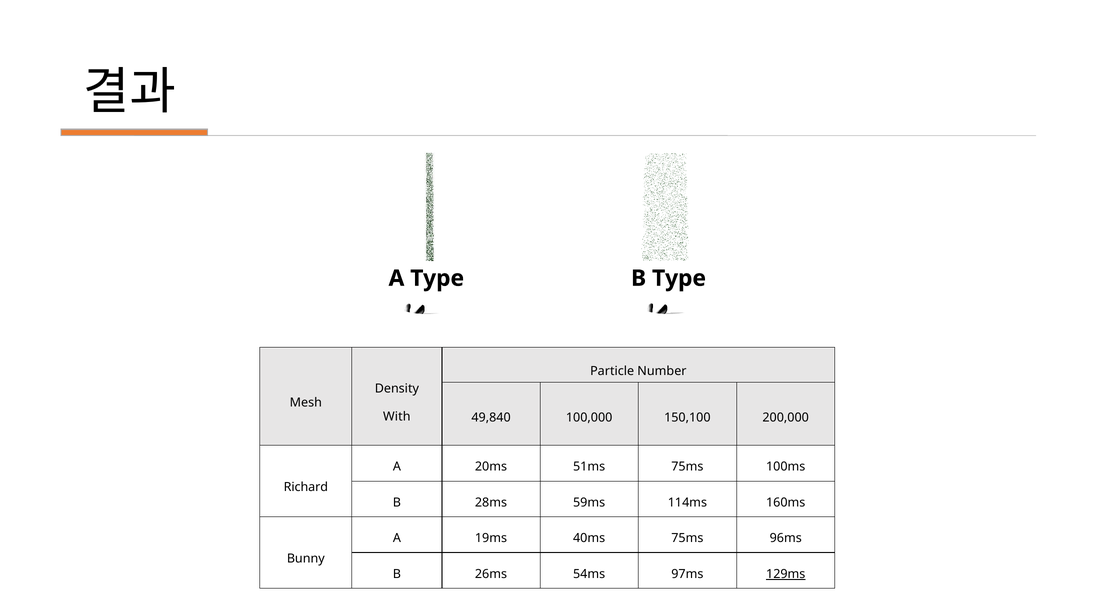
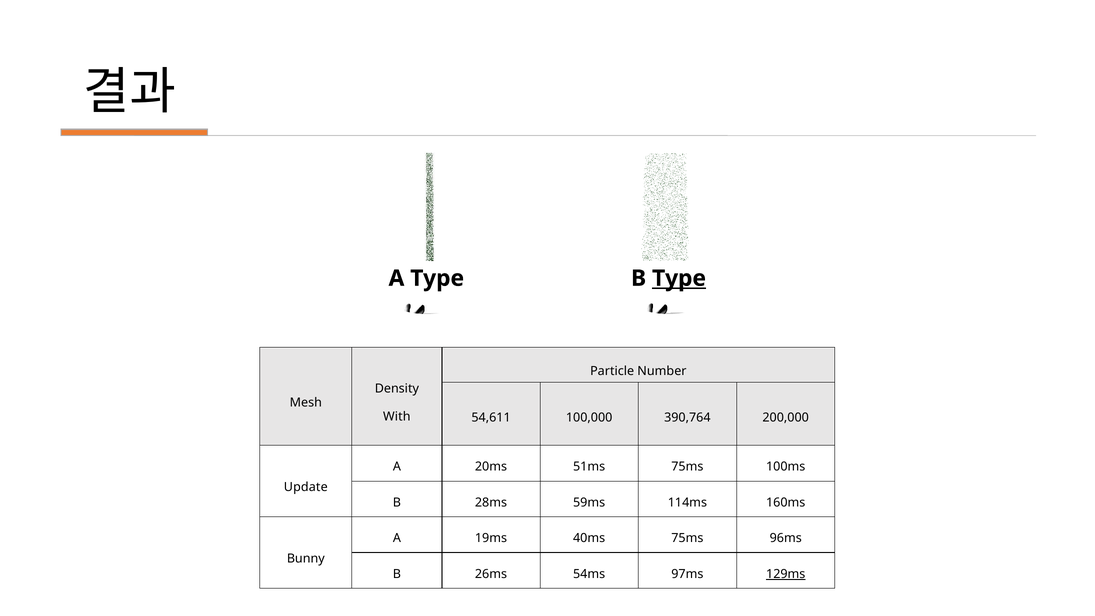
Type at (679, 278) underline: none -> present
49,840: 49,840 -> 54,611
150,100: 150,100 -> 390,764
Richard: Richard -> Update
